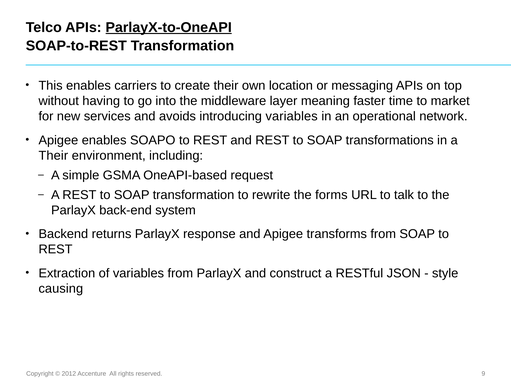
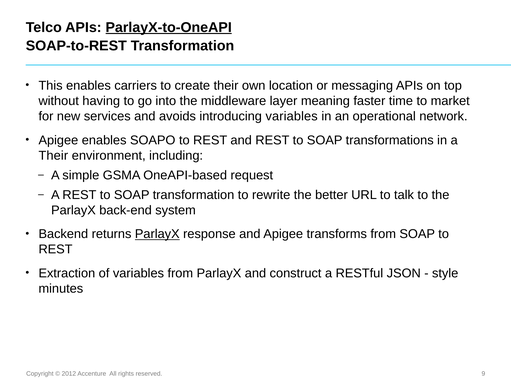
forms: forms -> better
ParlayX at (157, 234) underline: none -> present
causing: causing -> minutes
